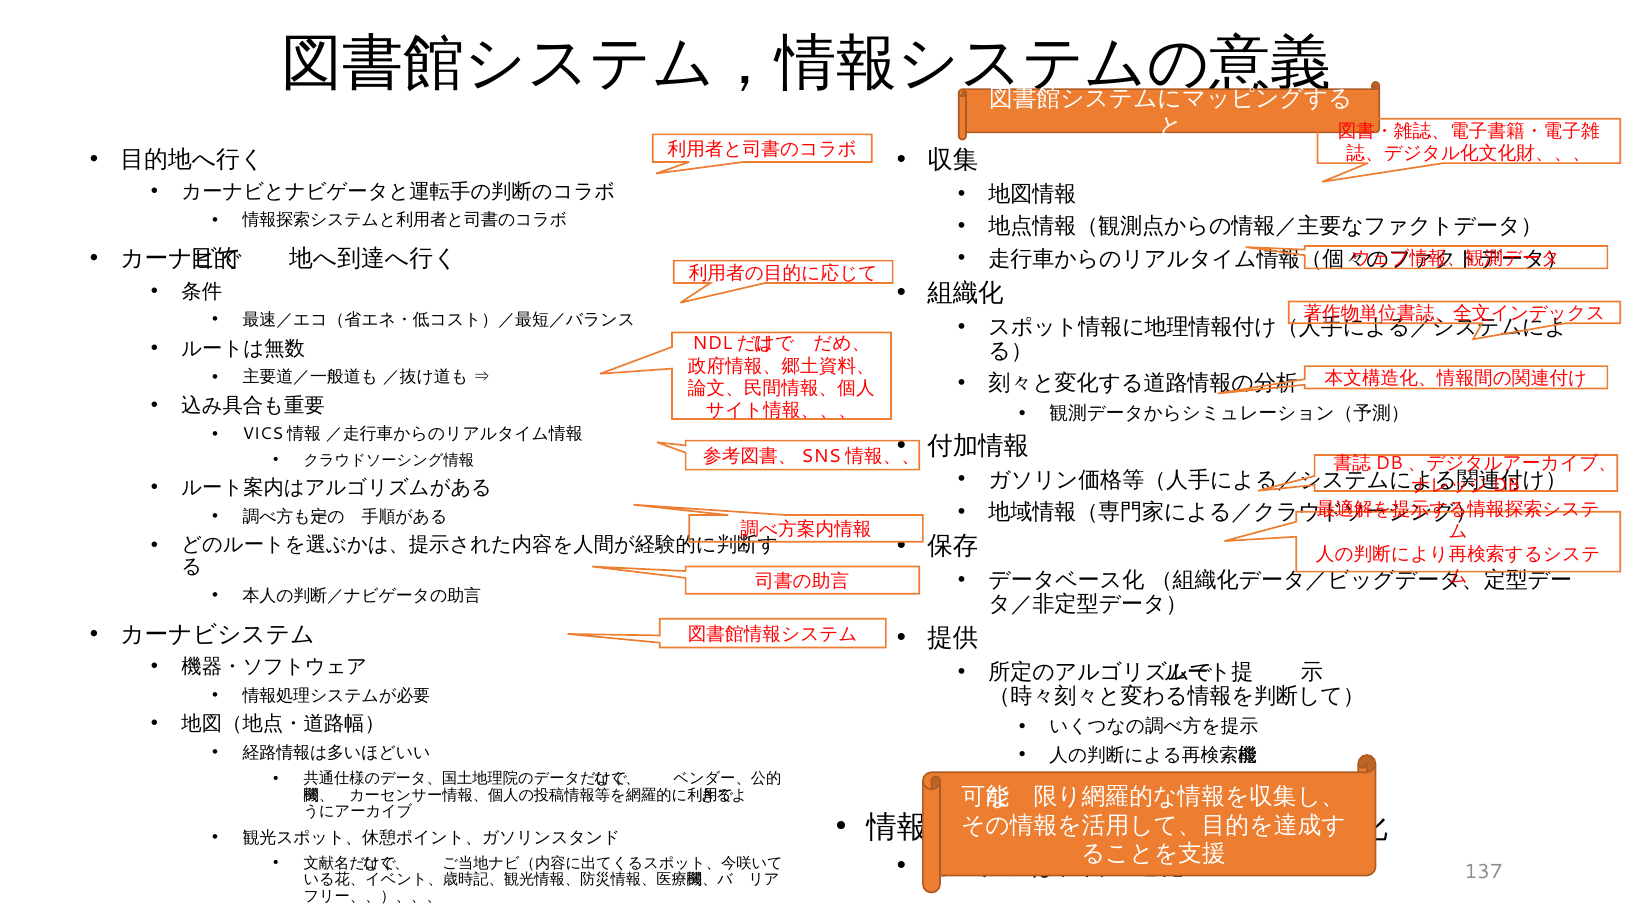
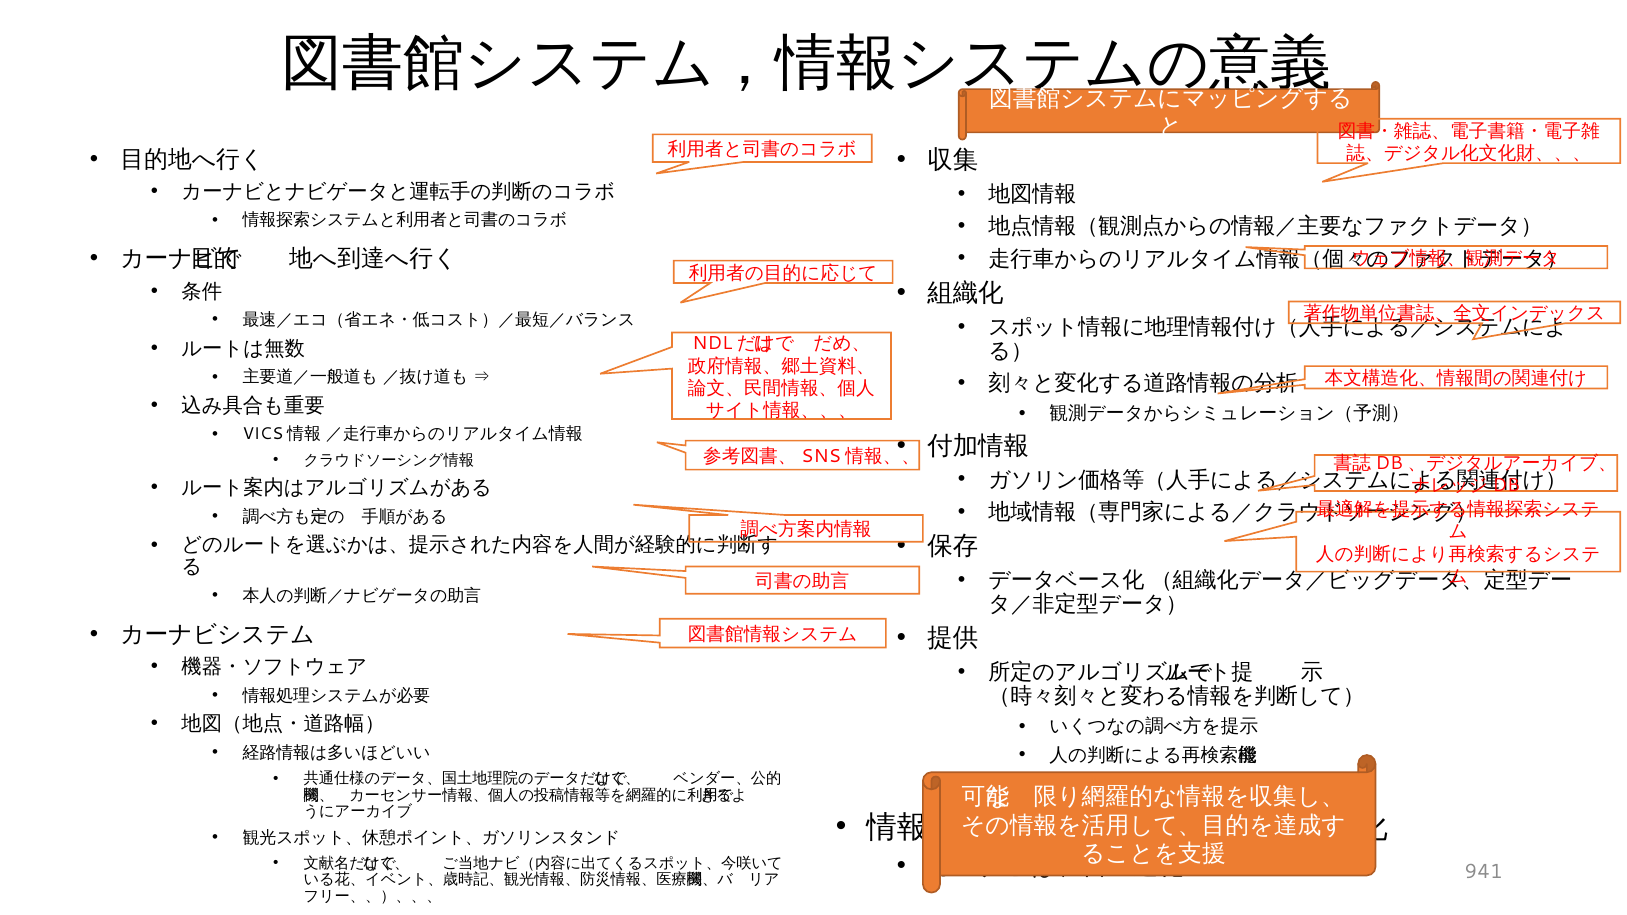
137: 137 -> 941
